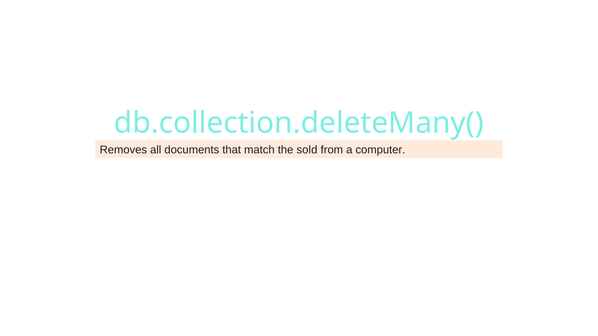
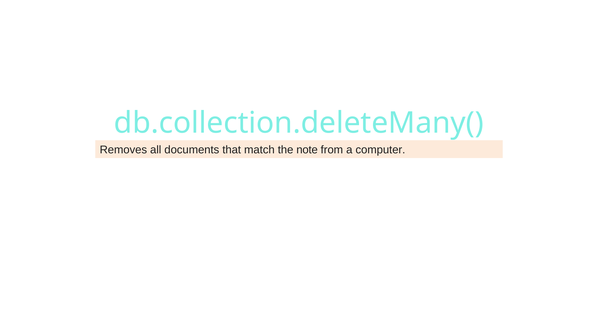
sold: sold -> note
